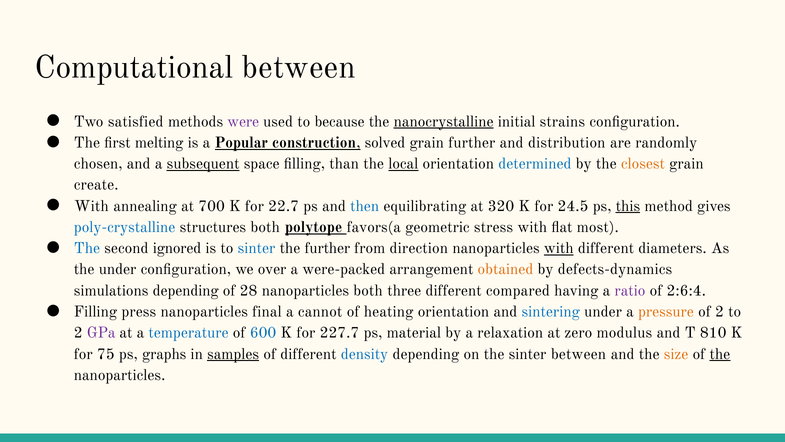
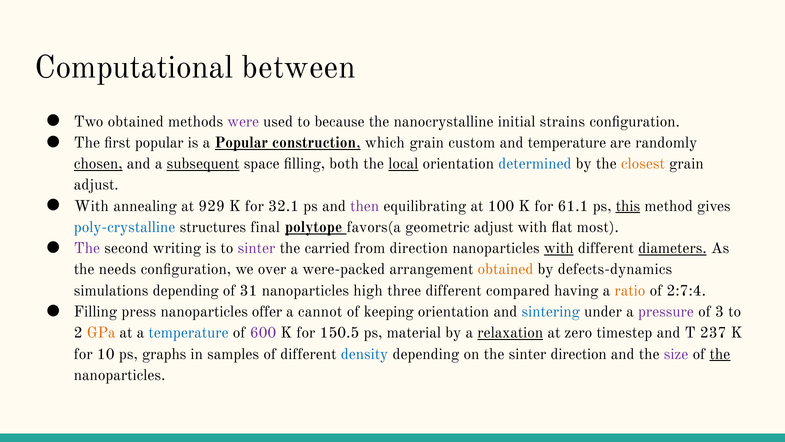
Two satisfied: satisfied -> obtained
nanocrystalline underline: present -> none
first melting: melting -> popular
solved: solved -> which
grain further: further -> custom
and distribution: distribution -> temperature
chosen underline: none -> present
than: than -> both
create at (96, 185): create -> adjust
700: 700 -> 929
22.7: 22.7 -> 32.1
then colour: blue -> purple
320: 320 -> 100
24.5: 24.5 -> 61.1
structures both: both -> final
geometric stress: stress -> adjust
The at (87, 248) colour: blue -> purple
ignored: ignored -> writing
sinter at (257, 248) colour: blue -> purple
the further: further -> carried
diameters underline: none -> present
the under: under -> needs
28: 28 -> 31
nanoparticles both: both -> high
ratio colour: purple -> orange
2:6:4: 2:6:4 -> 2:7:4
final: final -> offer
heating: heating -> keeping
pressure colour: orange -> purple
of 2: 2 -> 3
GPa colour: purple -> orange
600 colour: blue -> purple
227.7: 227.7 -> 150.5
relaxation underline: none -> present
modulus: modulus -> timestep
810: 810 -> 237
75: 75 -> 10
samples underline: present -> none
sinter between: between -> direction
size colour: orange -> purple
